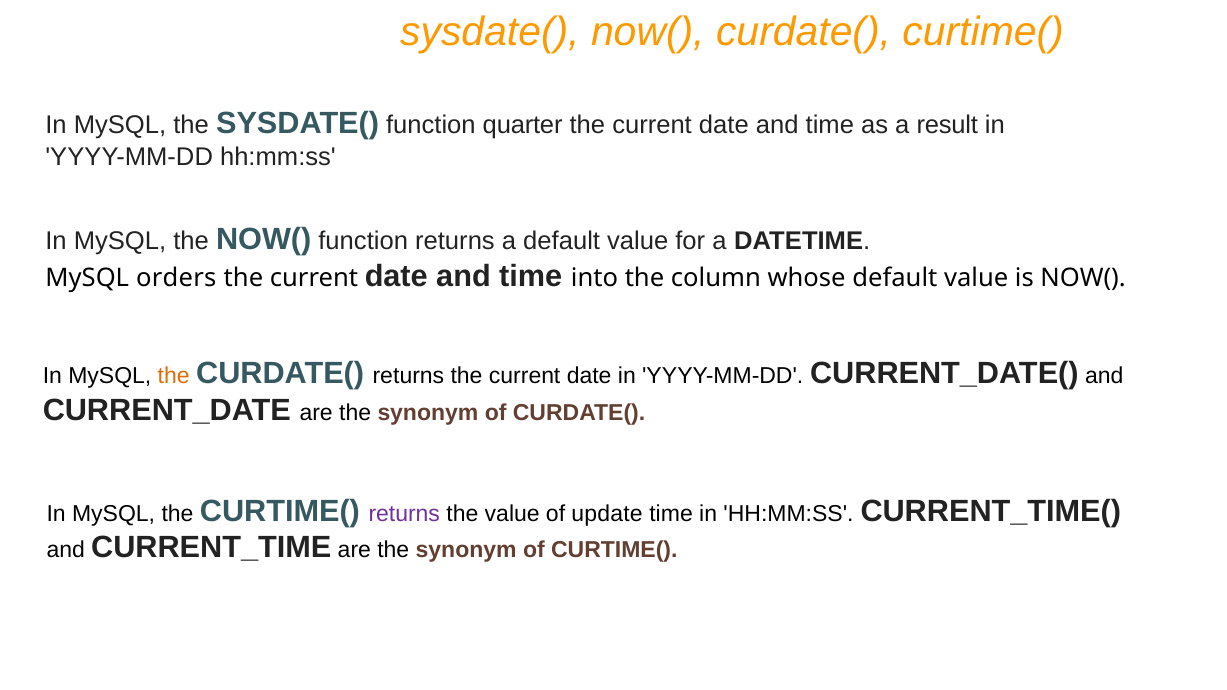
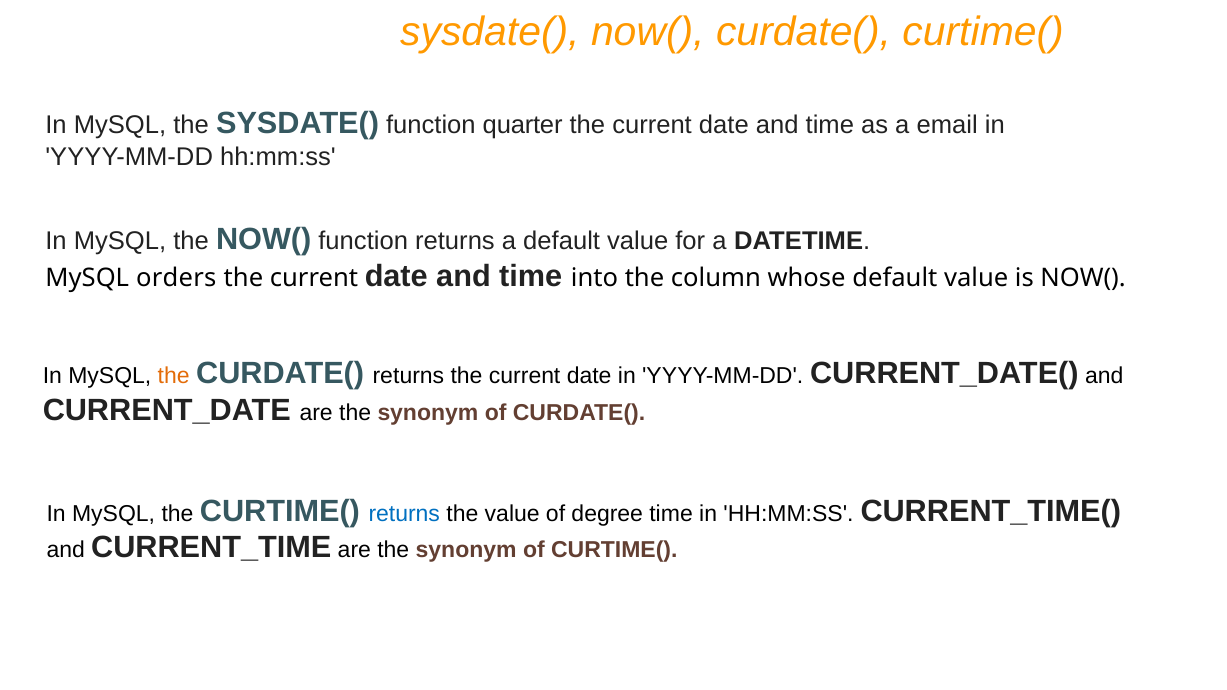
result: result -> email
returns at (404, 514) colour: purple -> blue
update: update -> degree
